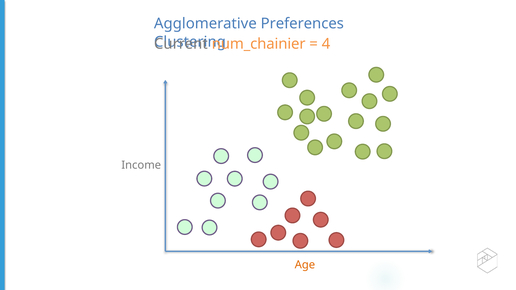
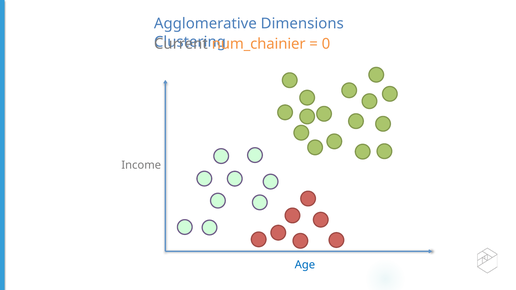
Preferences: Preferences -> Dimensions
4: 4 -> 0
Age colour: orange -> blue
